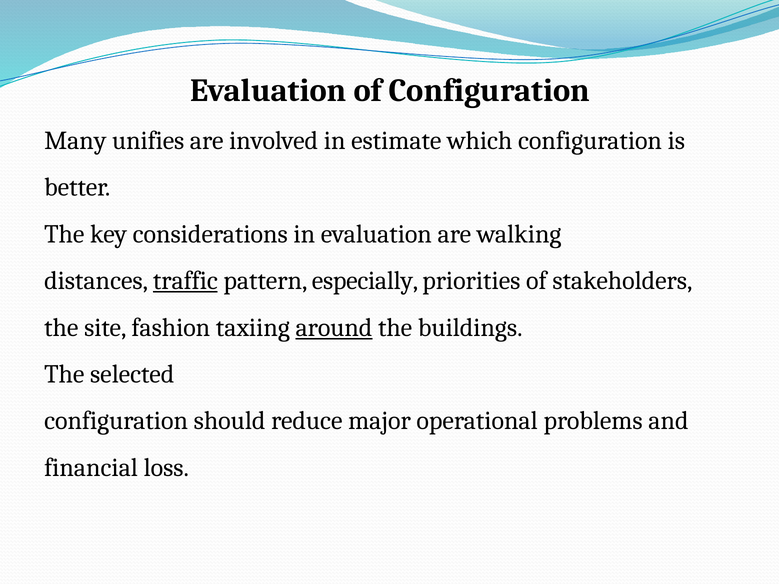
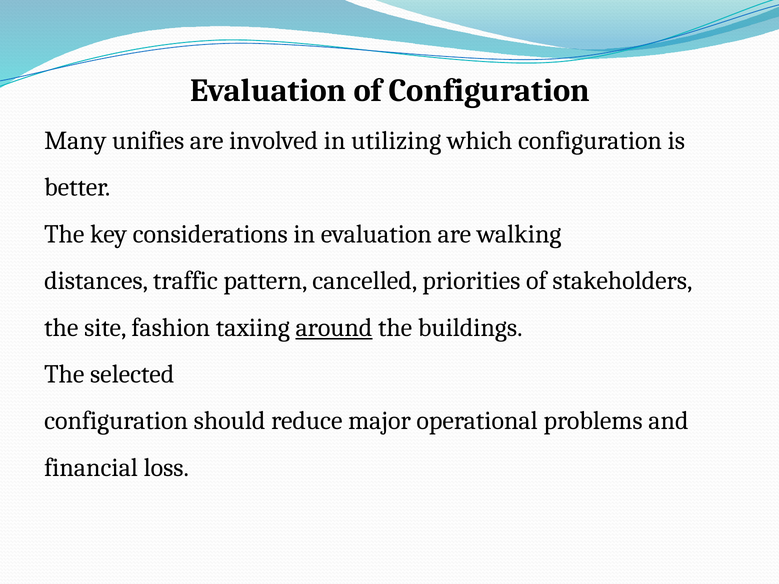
estimate: estimate -> utilizing
traffic underline: present -> none
especially: especially -> cancelled
